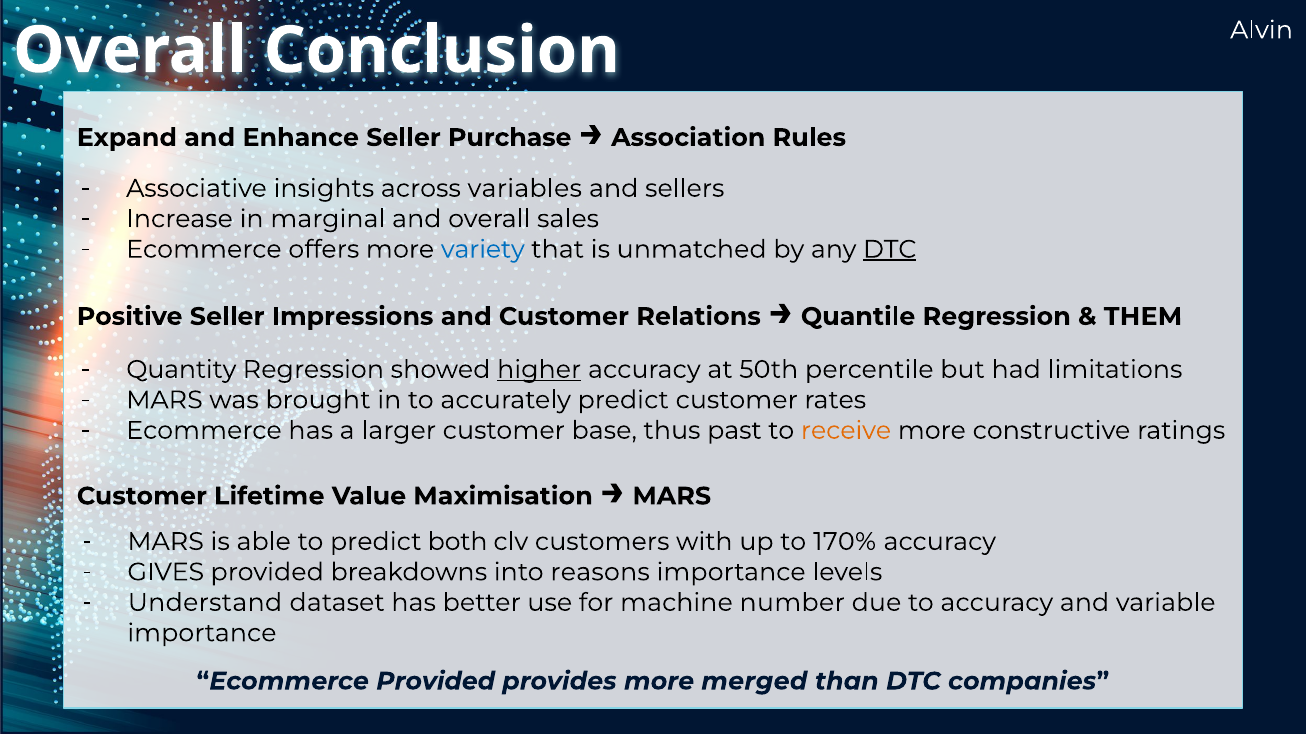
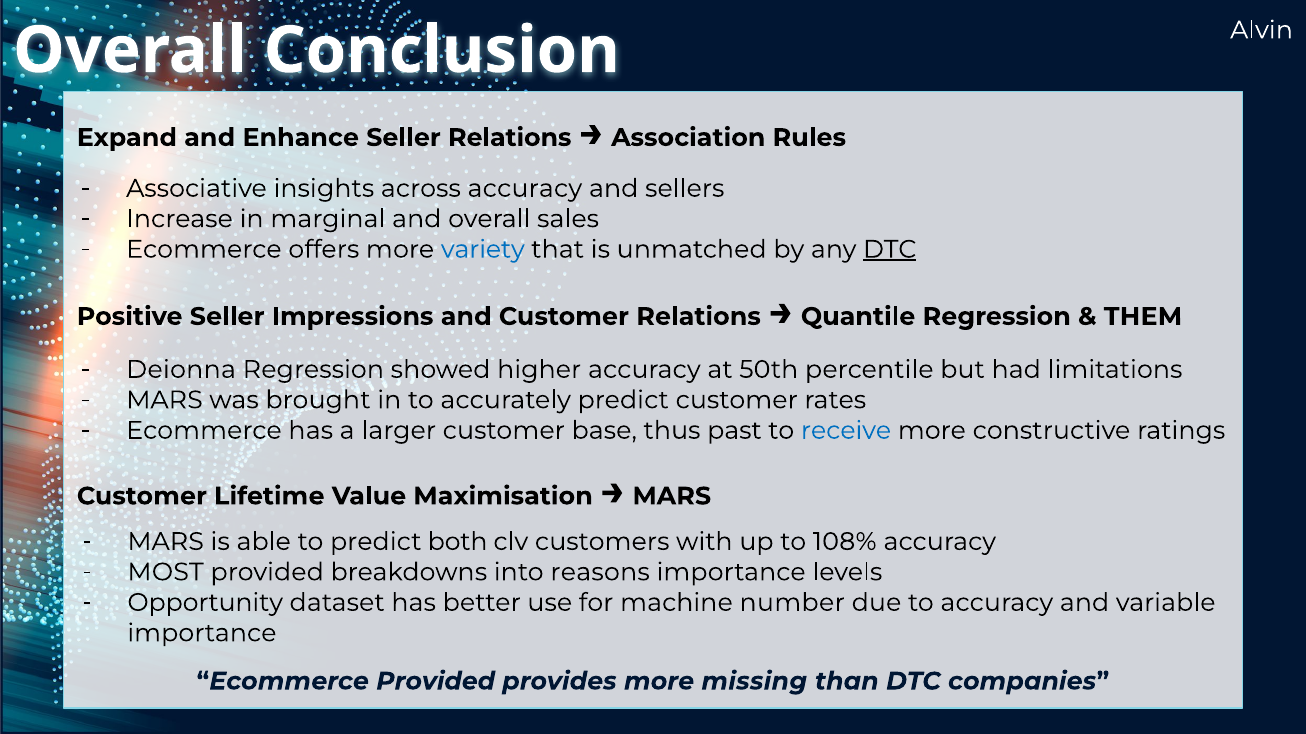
Seller Purchase: Purchase -> Relations
across variables: variables -> accuracy
Quantity: Quantity -> Deionna
higher underline: present -> none
receive colour: orange -> blue
170%: 170% -> 108%
GIVES: GIVES -> MOST
Understand: Understand -> Opportunity
merged: merged -> missing
